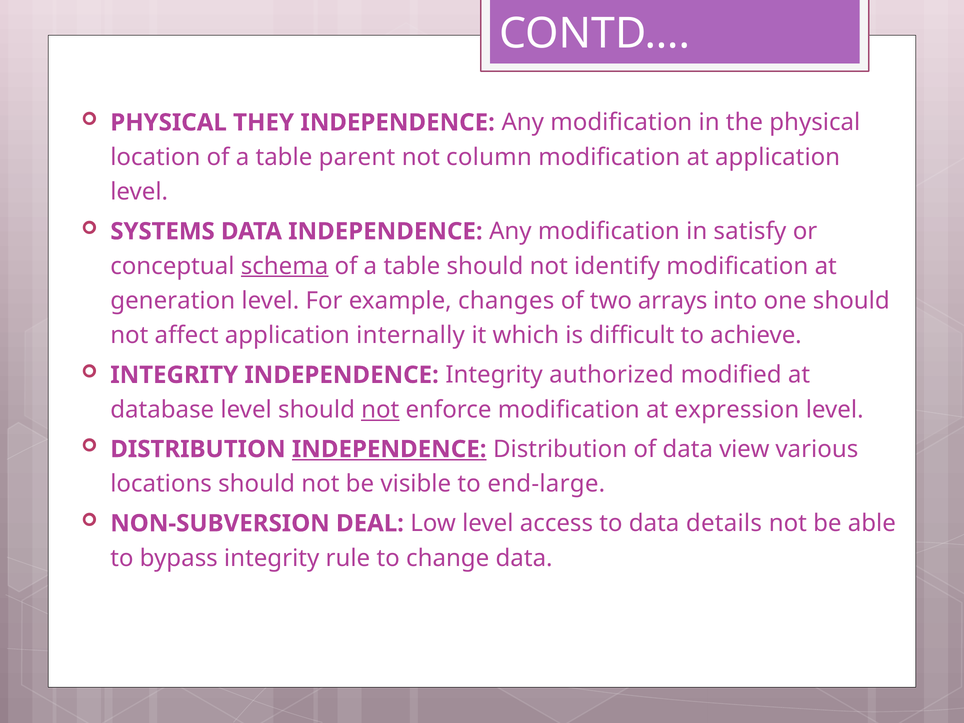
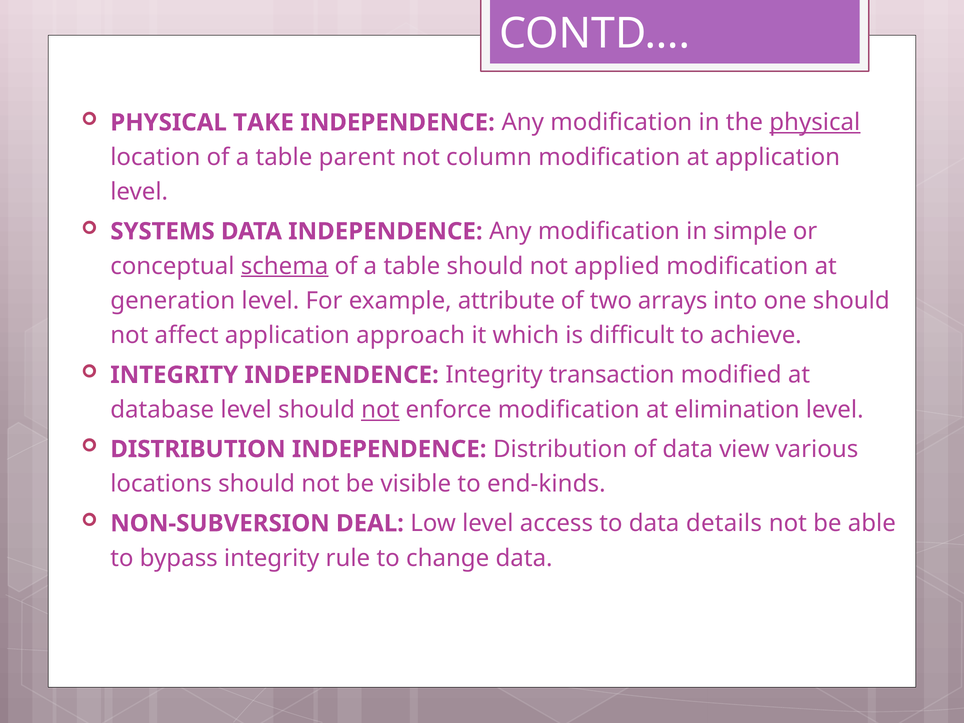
THEY: THEY -> TAKE
physical at (815, 123) underline: none -> present
satisfy: satisfy -> simple
identify: identify -> applied
changes: changes -> attribute
internally: internally -> approach
authorized: authorized -> transaction
expression: expression -> elimination
INDEPENDENCE at (389, 449) underline: present -> none
end-large: end-large -> end-kinds
